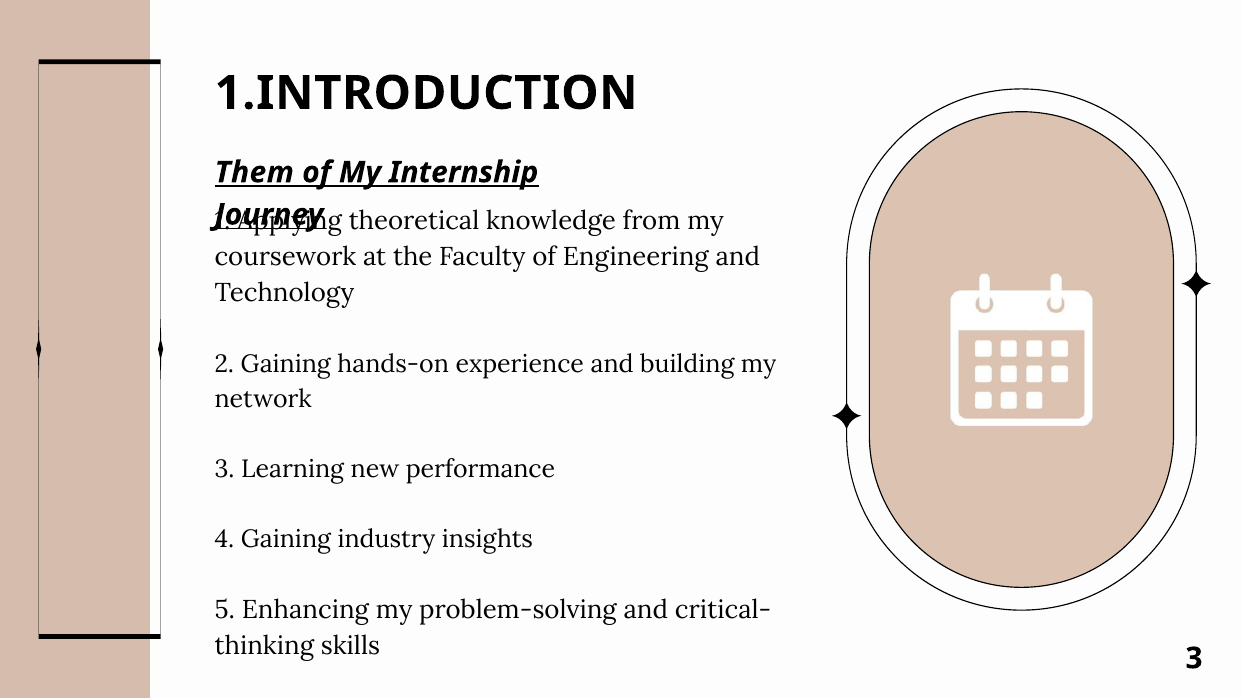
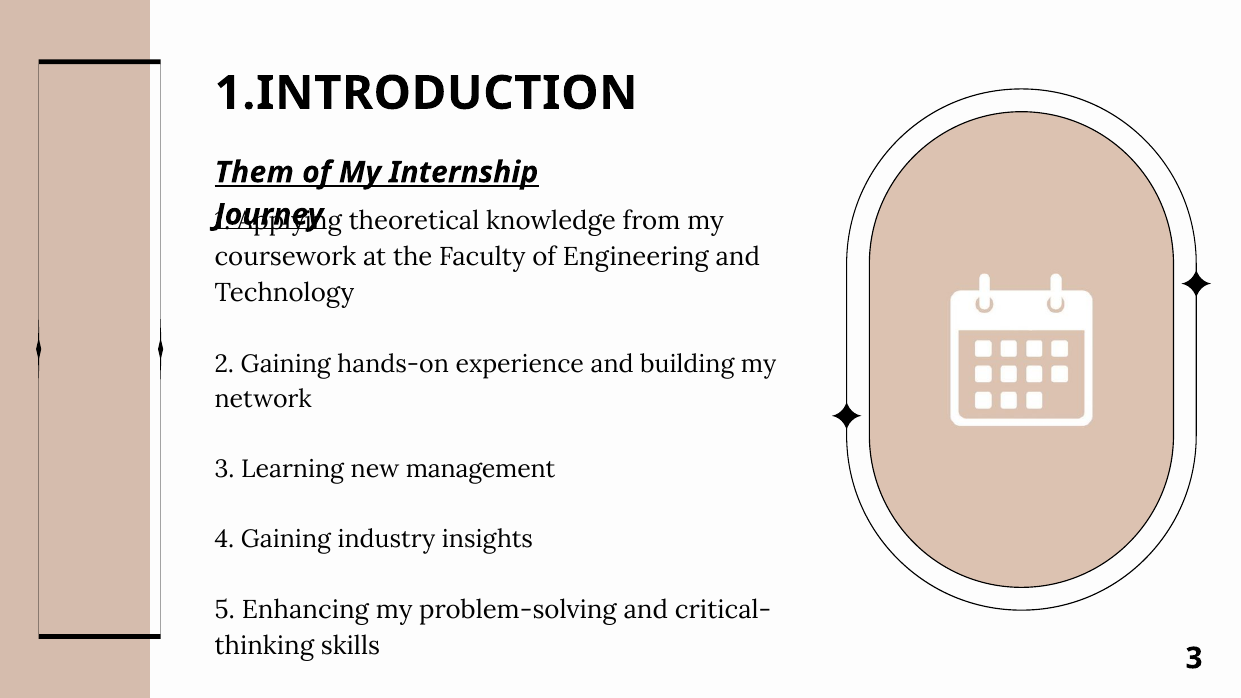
performance: performance -> management
